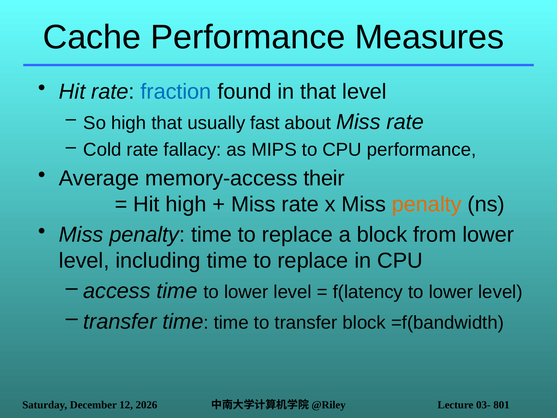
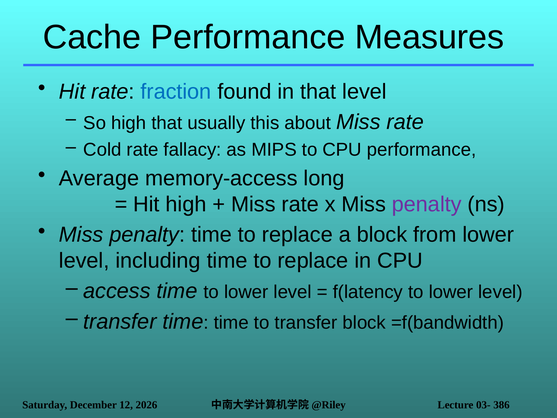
fast: fast -> this
their: their -> long
penalty at (427, 204) colour: orange -> purple
801: 801 -> 386
